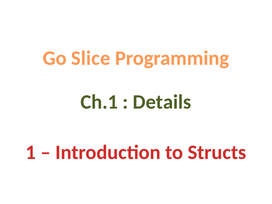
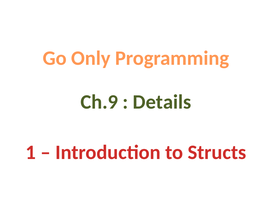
Slice: Slice -> Only
Ch.1: Ch.1 -> Ch.9
